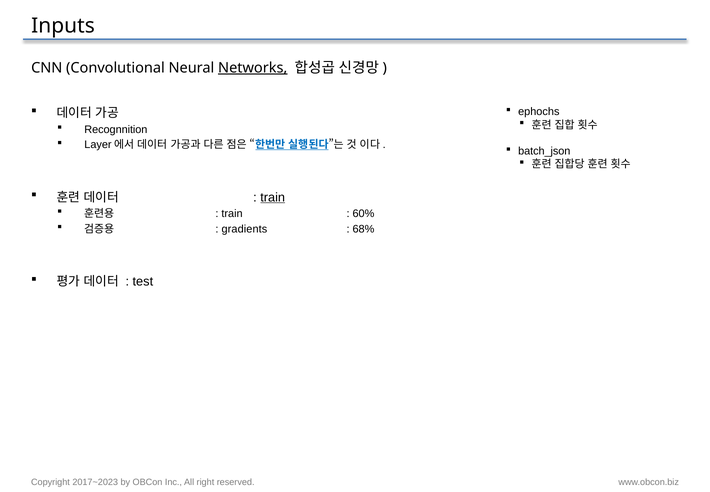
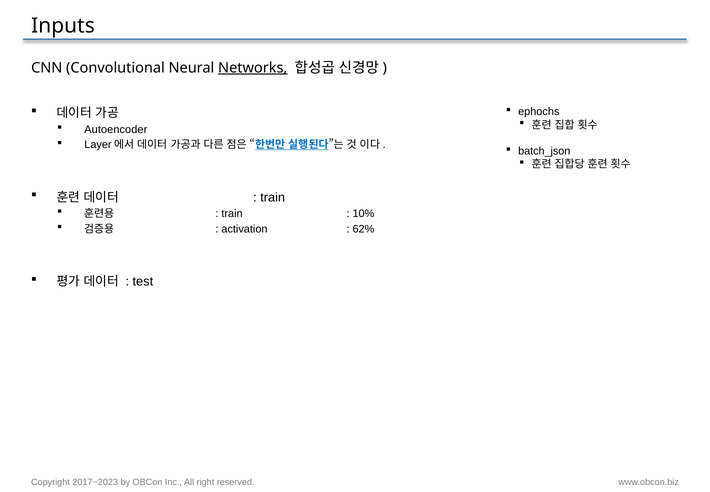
Recognnition: Recognnition -> Autoencoder
train at (273, 197) underline: present -> none
60%: 60% -> 10%
gradients: gradients -> activation
68%: 68% -> 62%
